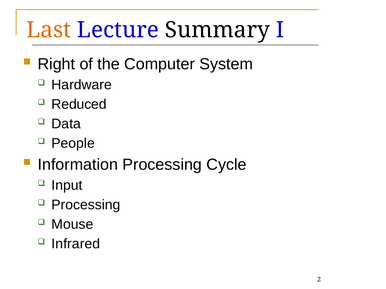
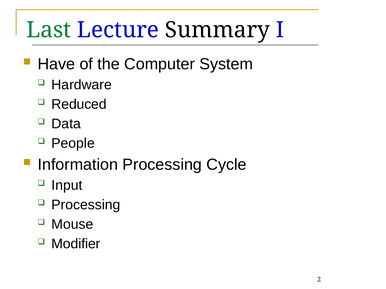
Last colour: orange -> green
Right: Right -> Have
Infrared: Infrared -> Modifier
